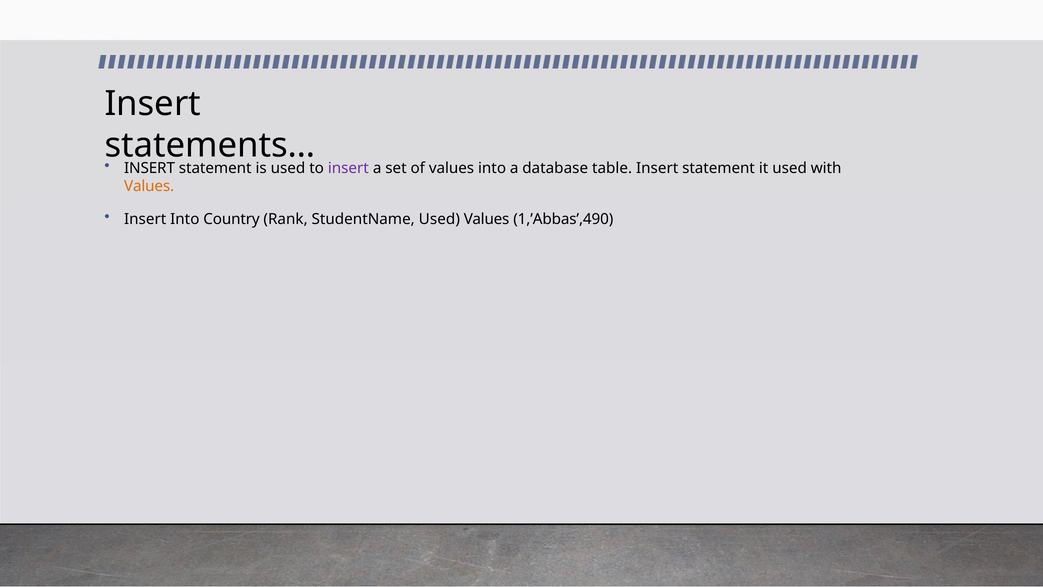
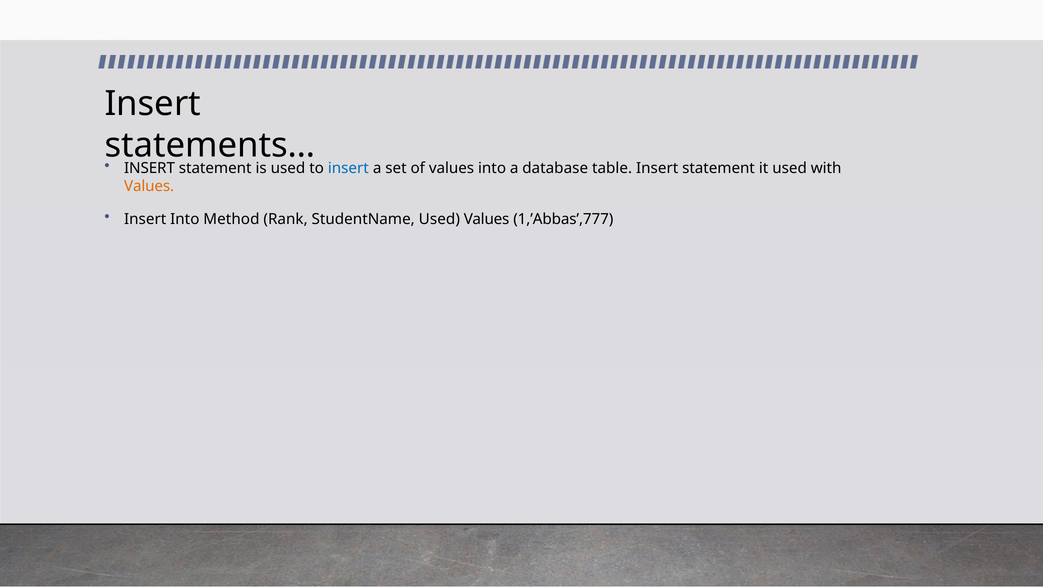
insert at (348, 168) colour: purple -> blue
Country: Country -> Method
1,’Abbas’,490: 1,’Abbas’,490 -> 1,’Abbas’,777
